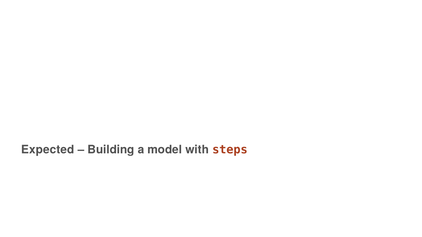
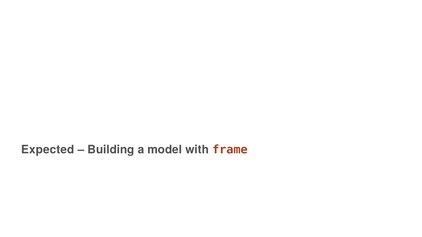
steps: steps -> frame
